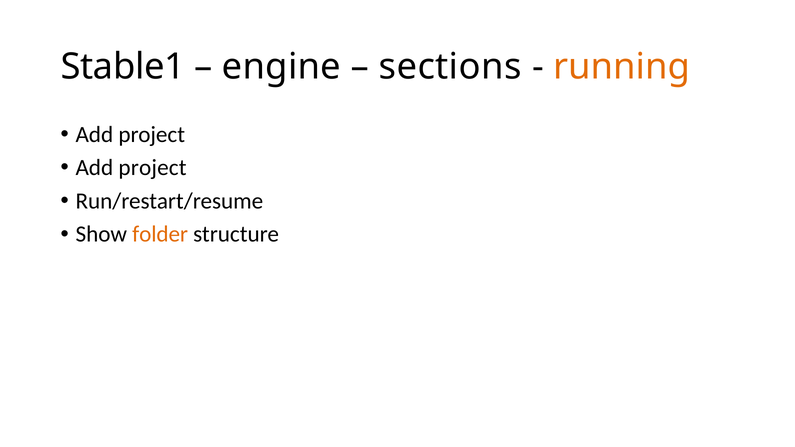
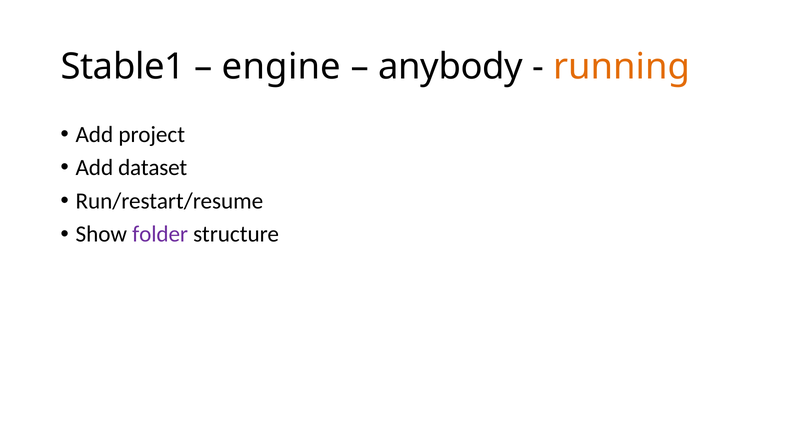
sections: sections -> anybody
project at (152, 168): project -> dataset
folder colour: orange -> purple
